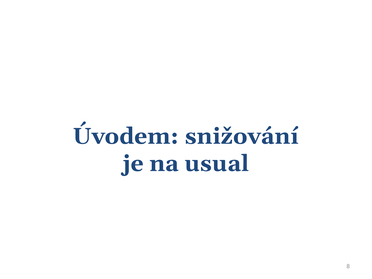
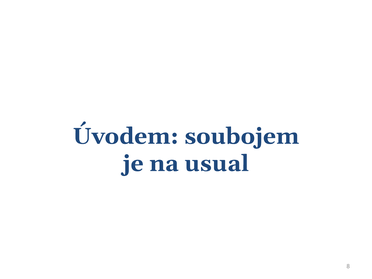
snižování: snižování -> soubojem
